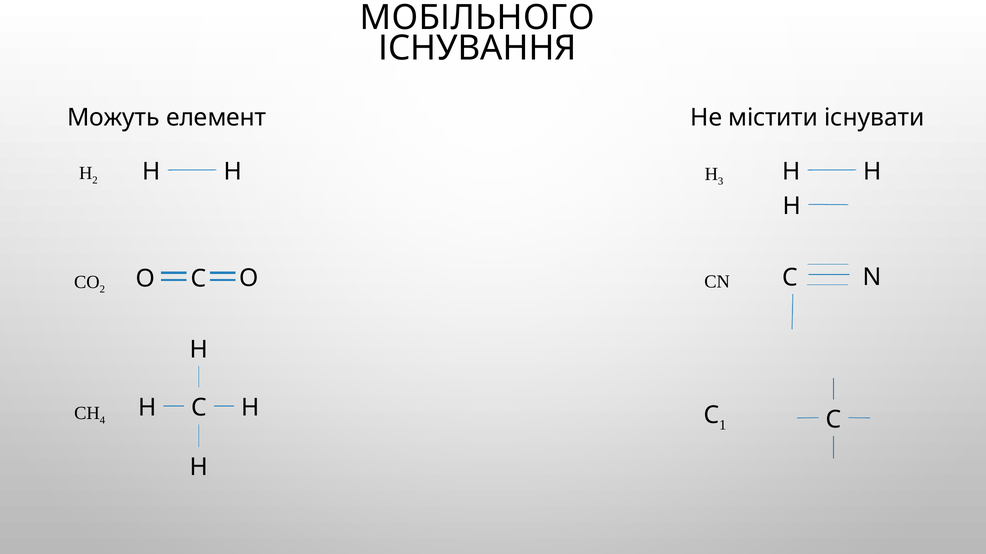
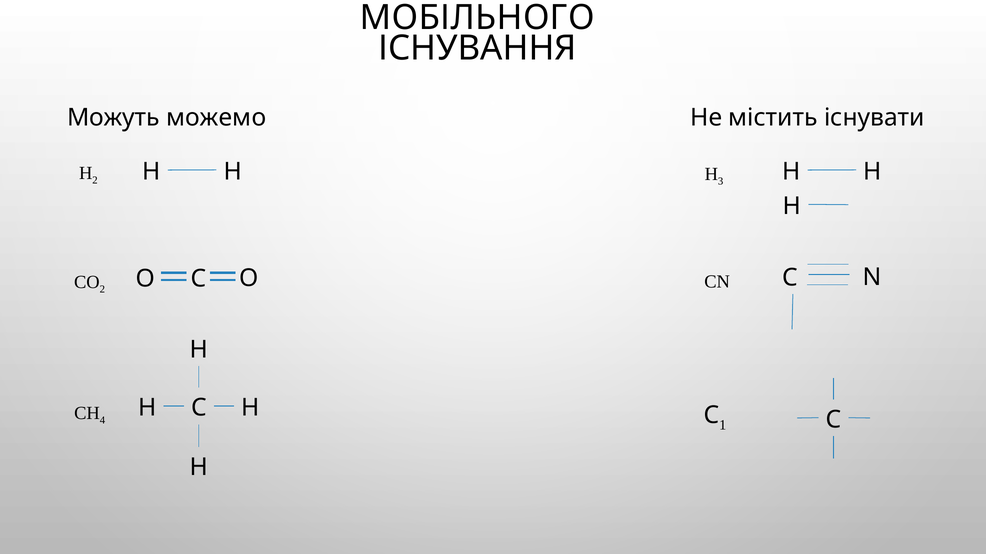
елемент: елемент -> можемо
містити: містити -> містить
